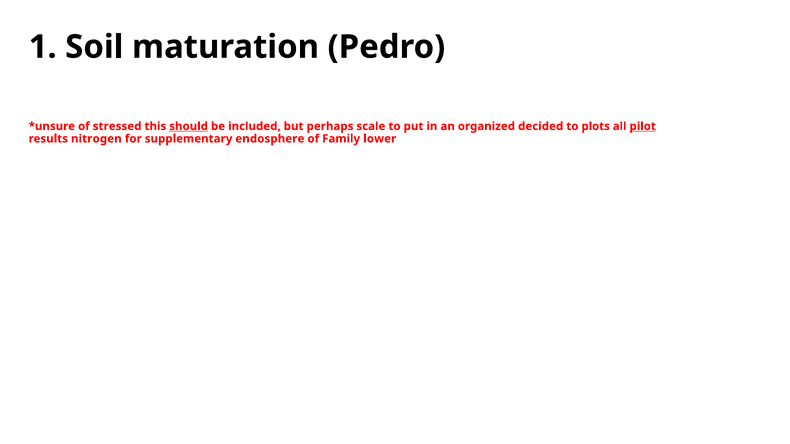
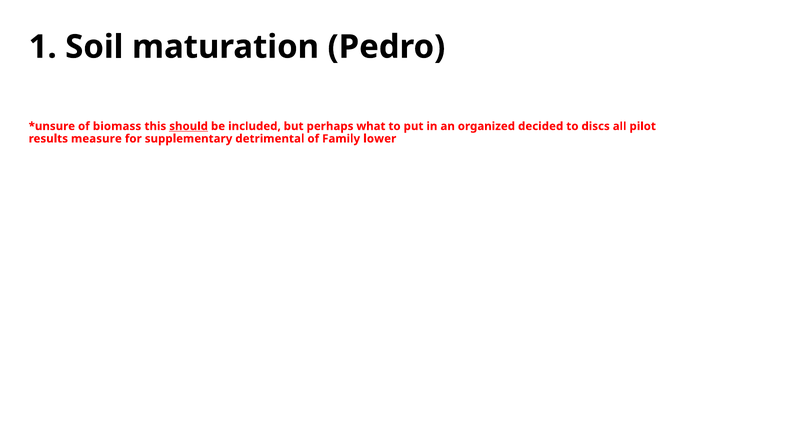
stressed: stressed -> biomass
scale: scale -> what
plots: plots -> discs
pilot underline: present -> none
nitrogen: nitrogen -> measure
endosphere: endosphere -> detrimental
